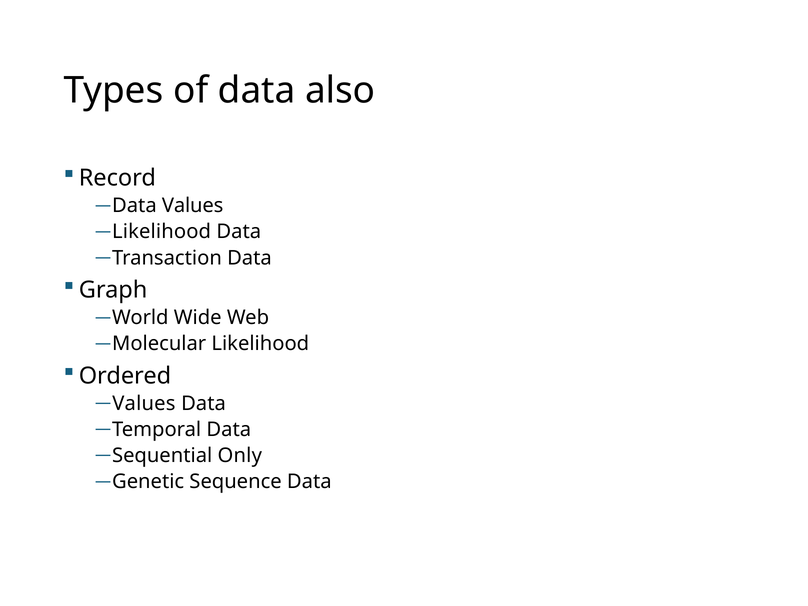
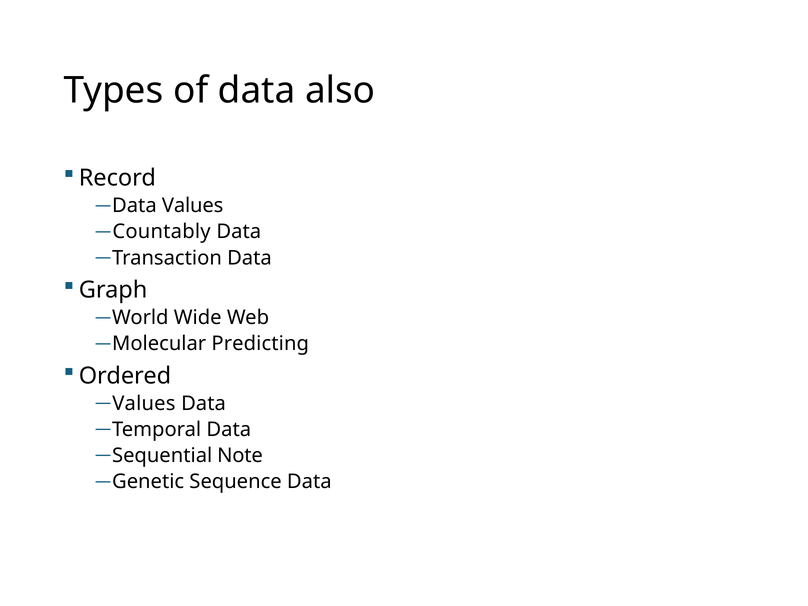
Likelihood at (162, 232): Likelihood -> Countably
Molecular Likelihood: Likelihood -> Predicting
Only: Only -> Note
